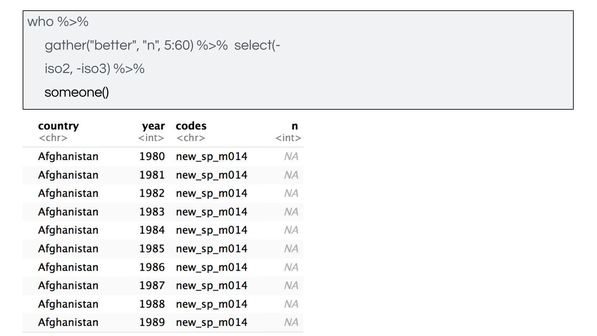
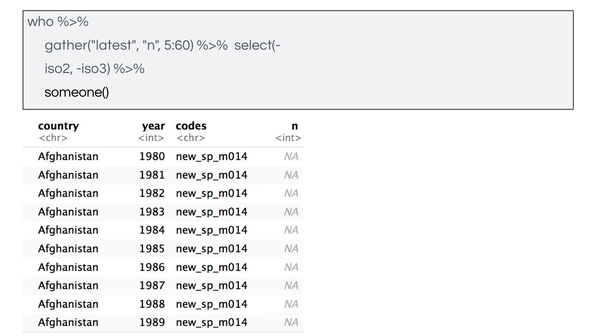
gather("better: gather("better -> gather("latest
